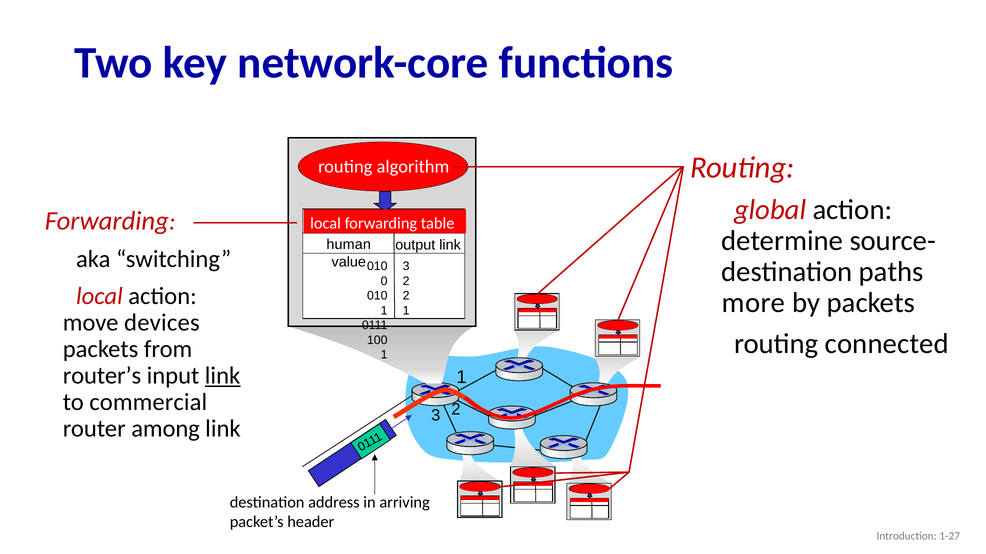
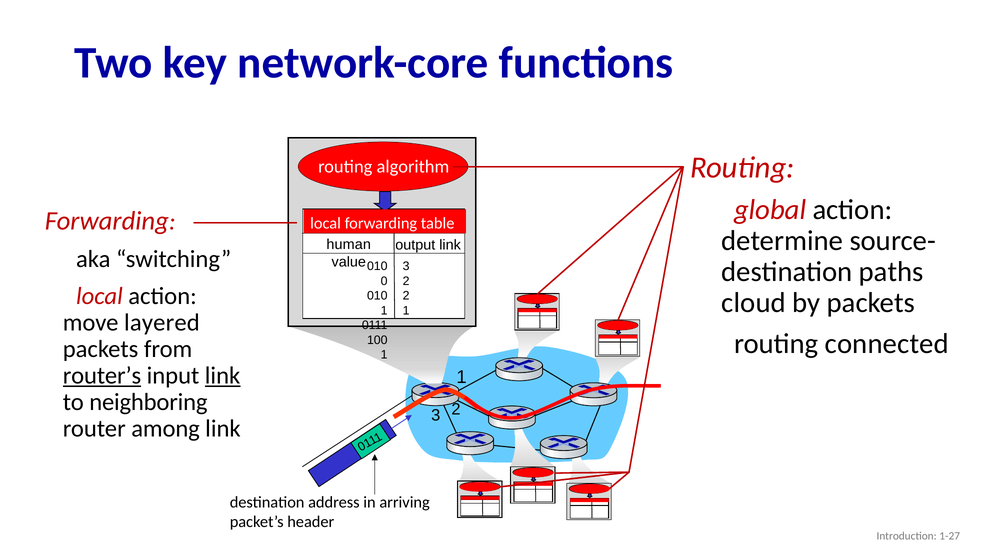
more: more -> cloud
devices: devices -> layered
router’s underline: none -> present
commercial: commercial -> neighboring
